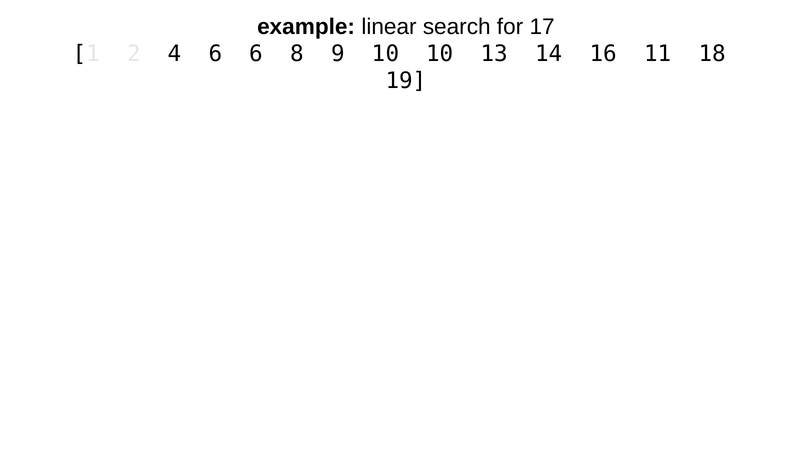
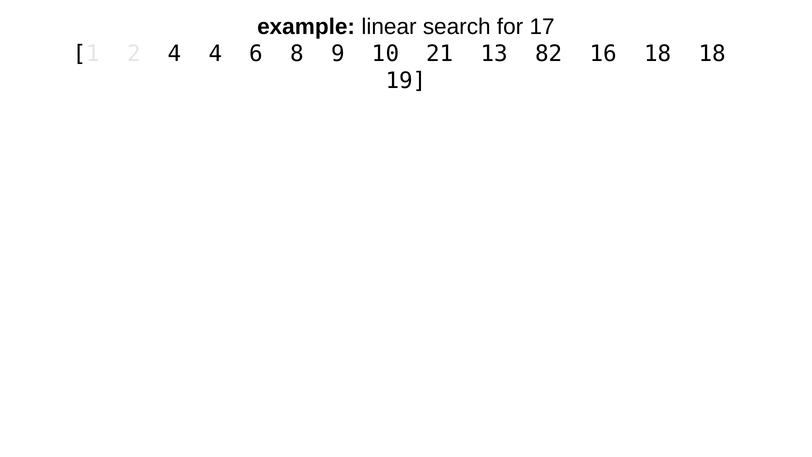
4 6: 6 -> 4
10 10: 10 -> 21
14: 14 -> 82
16 11: 11 -> 18
